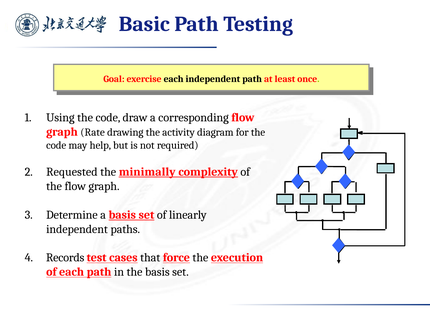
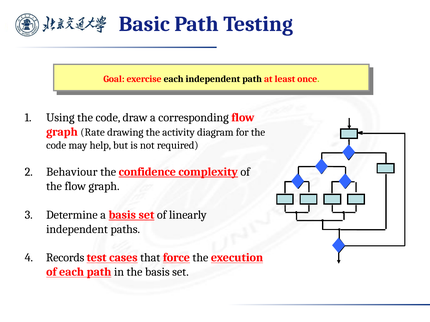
Requested: Requested -> Behaviour
minimally: minimally -> confidence
